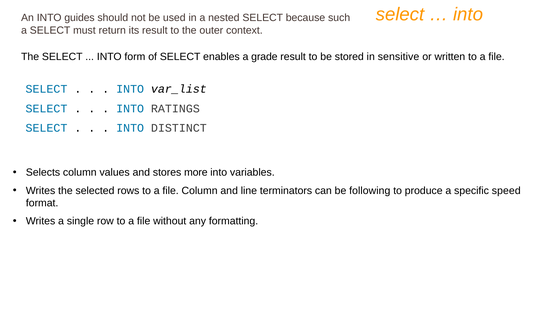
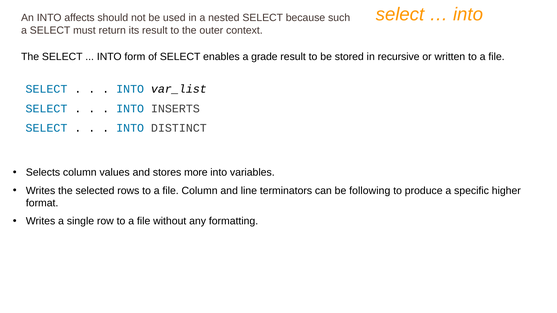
guides: guides -> affects
sensitive: sensitive -> recursive
RATINGS: RATINGS -> INSERTS
speed: speed -> higher
